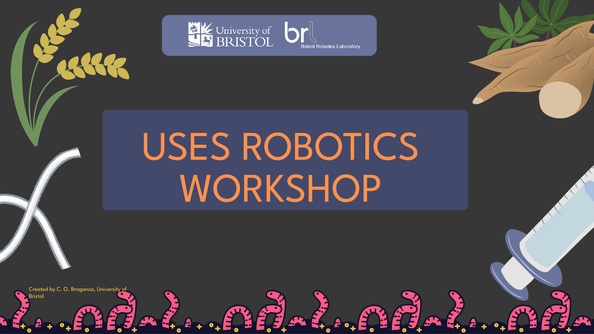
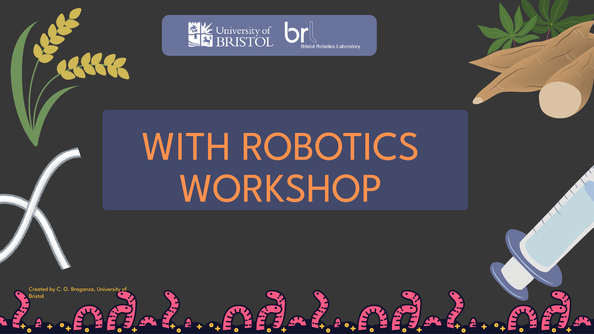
USES: USES -> WITH
